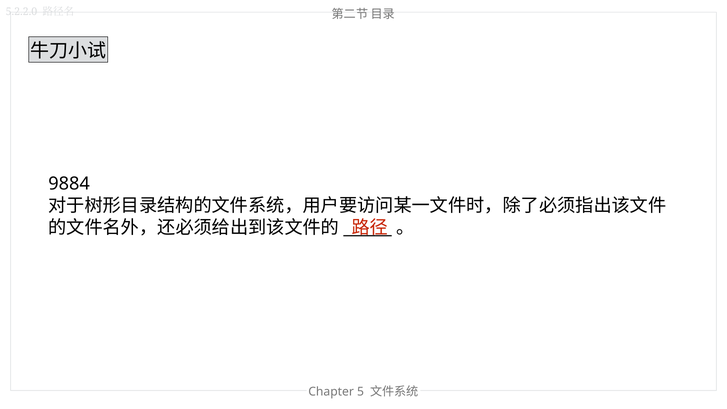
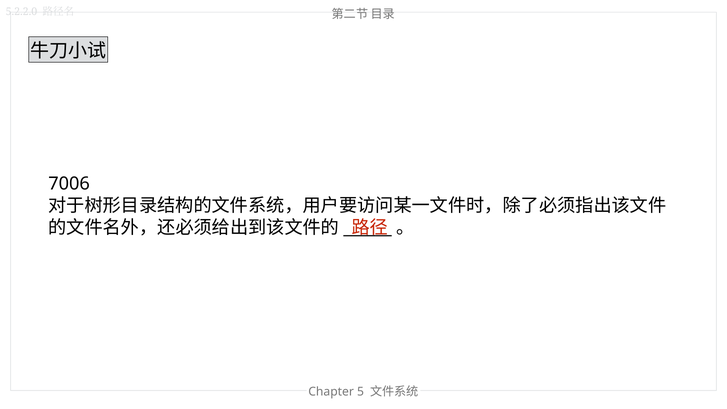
9884: 9884 -> 7006
